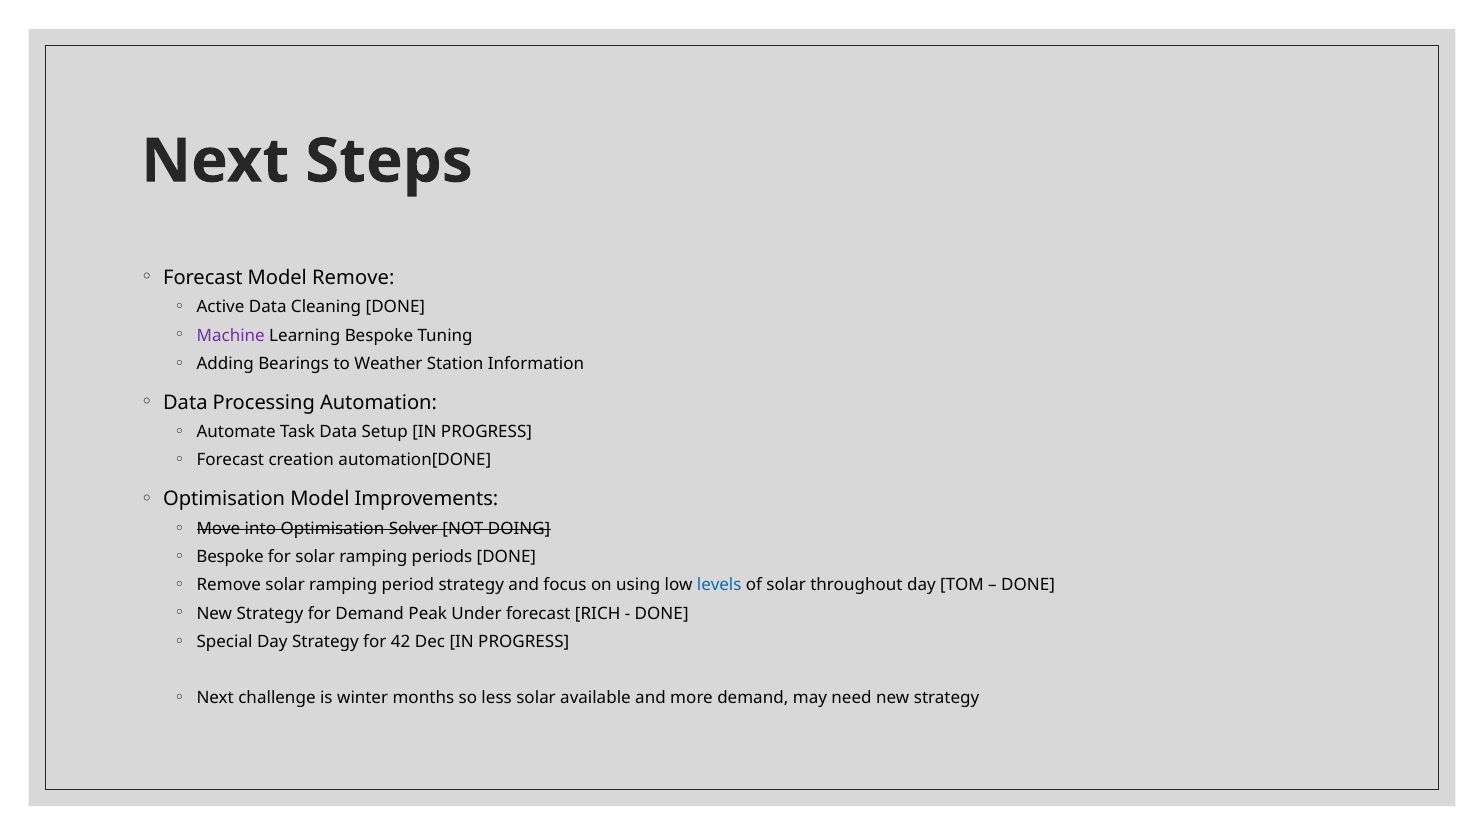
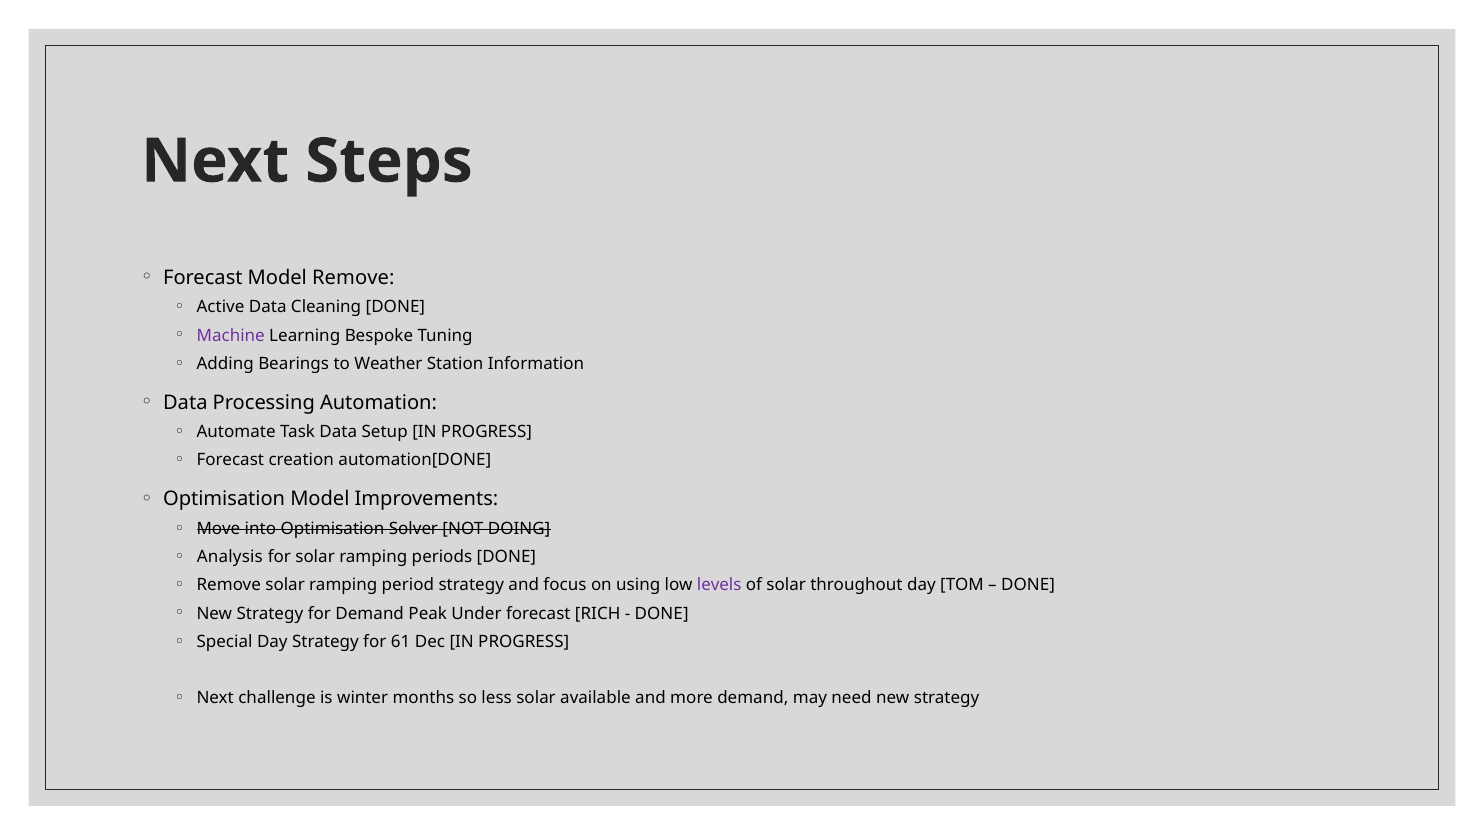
Bespoke at (230, 557): Bespoke -> Analysis
levels colour: blue -> purple
42: 42 -> 61
